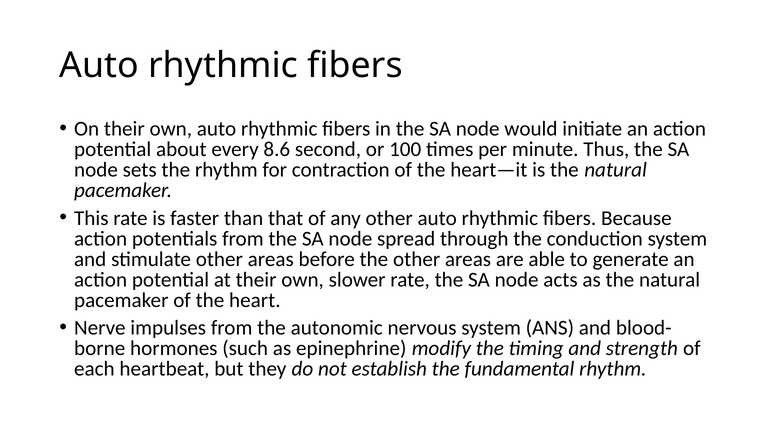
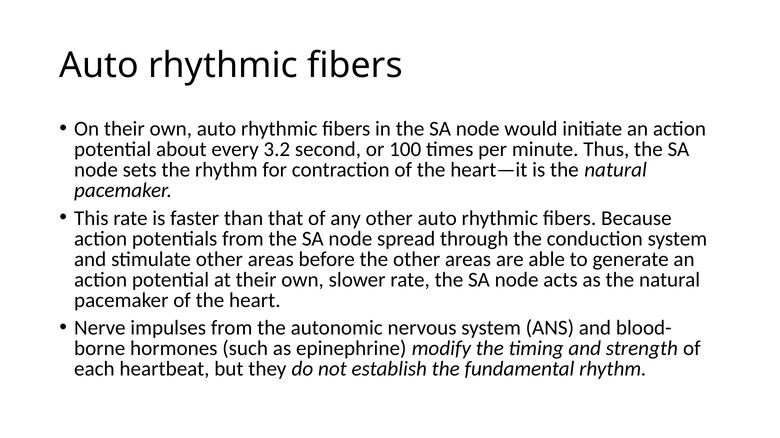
8.6: 8.6 -> 3.2
